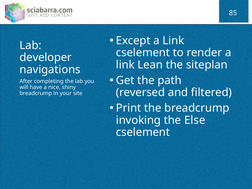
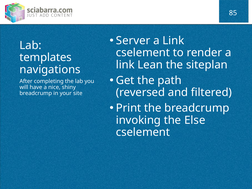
Except: Except -> Server
developer: developer -> templates
